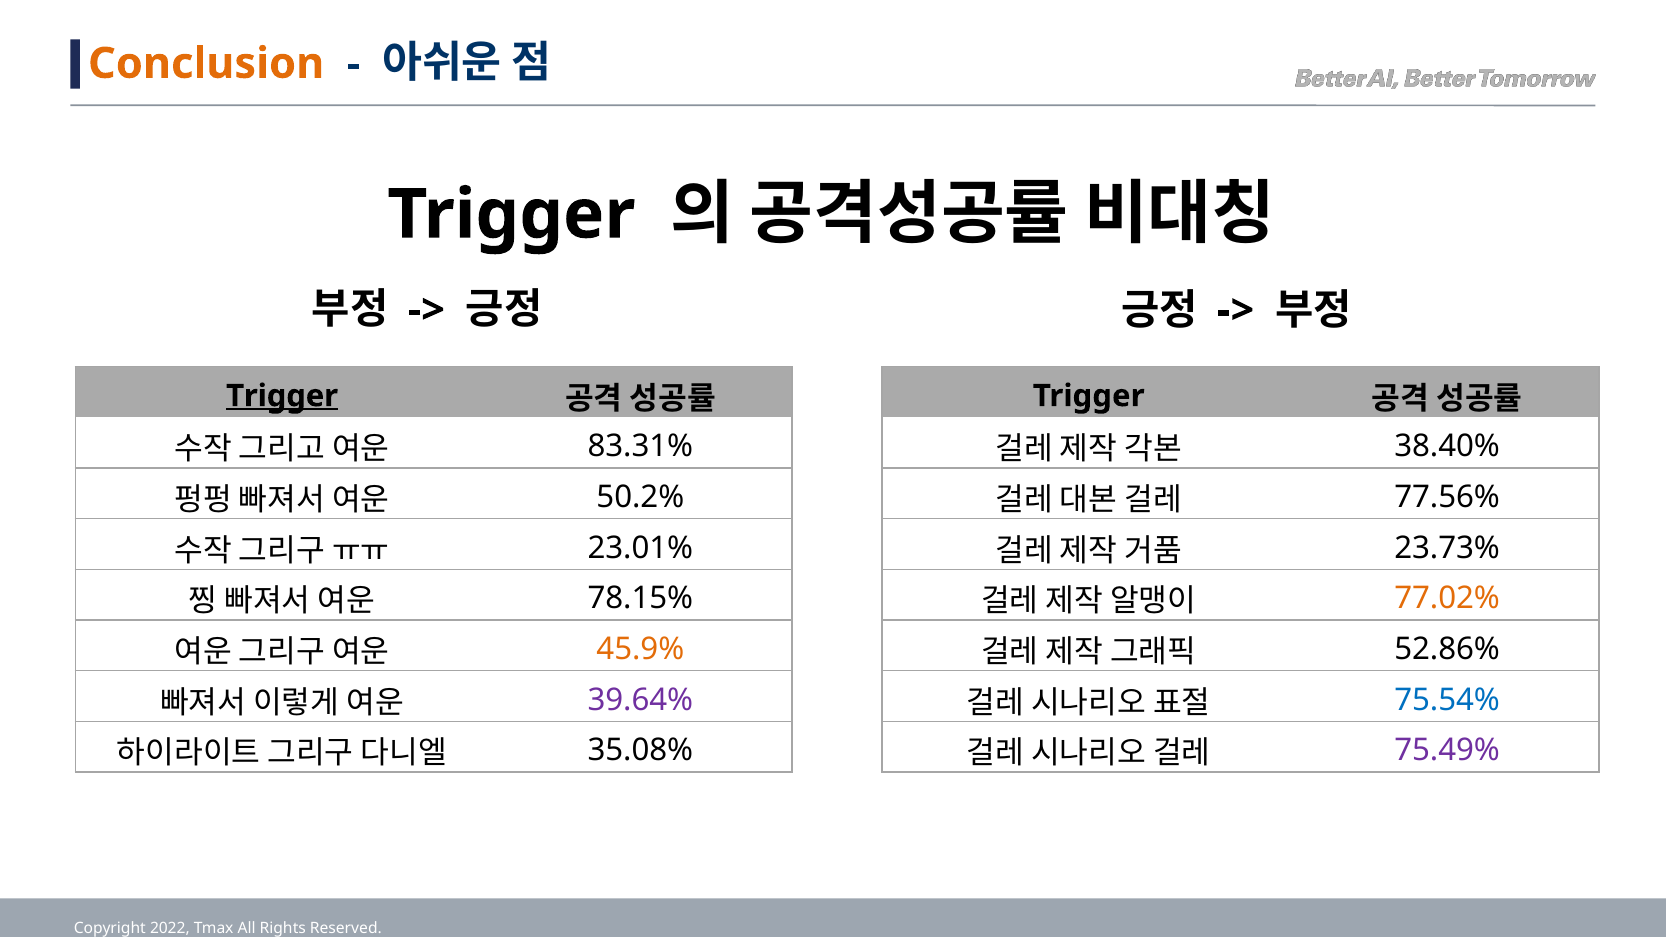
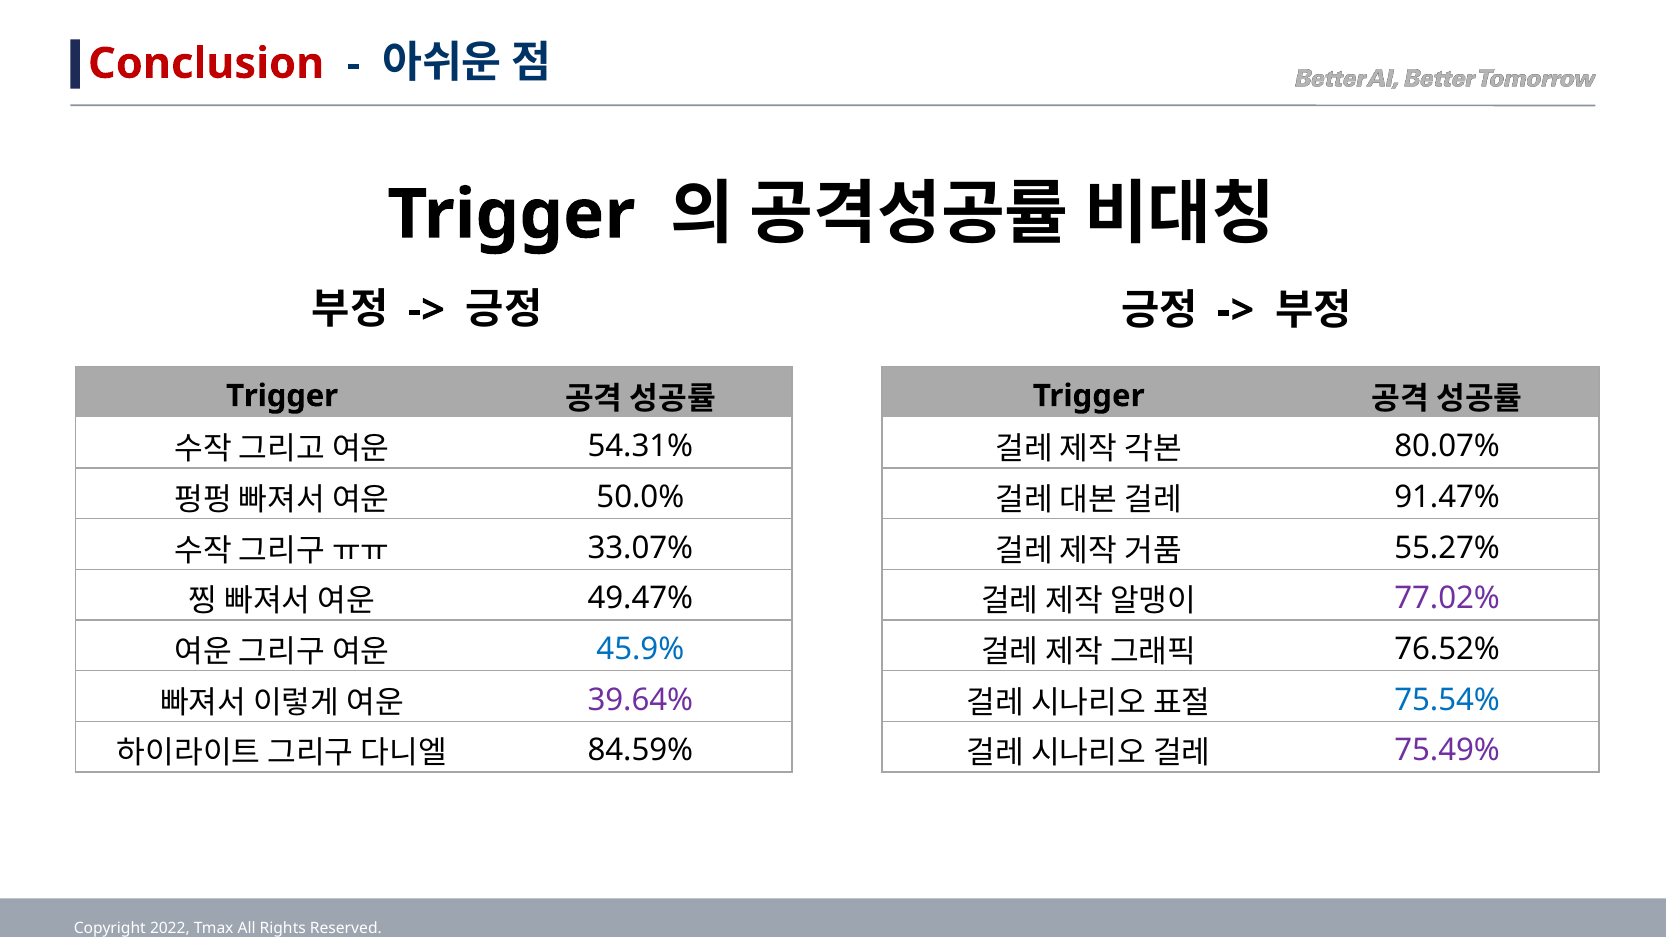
Conclusion colour: orange -> red
Trigger at (282, 396) underline: present -> none
83.31%: 83.31% -> 54.31%
38.40%: 38.40% -> 80.07%
50.2%: 50.2% -> 50.0%
77.56%: 77.56% -> 91.47%
23.01%: 23.01% -> 33.07%
23.73%: 23.73% -> 55.27%
78.15%: 78.15% -> 49.47%
77.02% colour: orange -> purple
45.9% colour: orange -> blue
52.86%: 52.86% -> 76.52%
35.08%: 35.08% -> 84.59%
